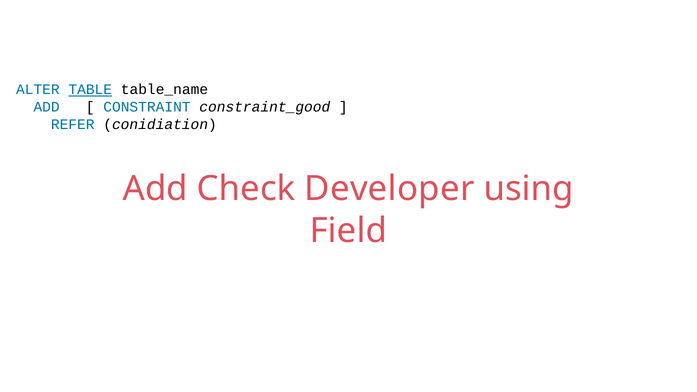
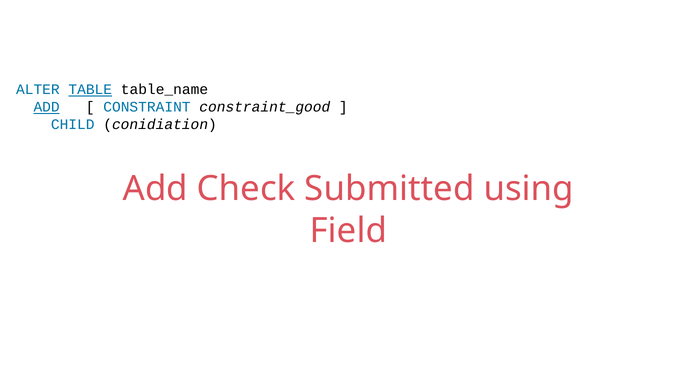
ADD at (47, 107) underline: none -> present
REFER: REFER -> CHILD
Developer: Developer -> Submitted
